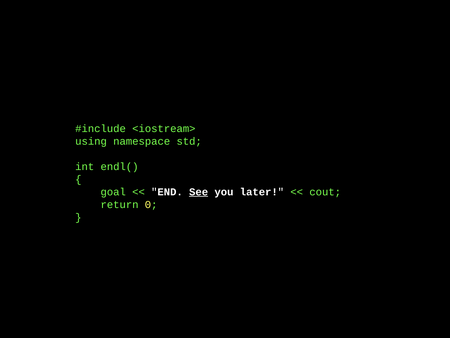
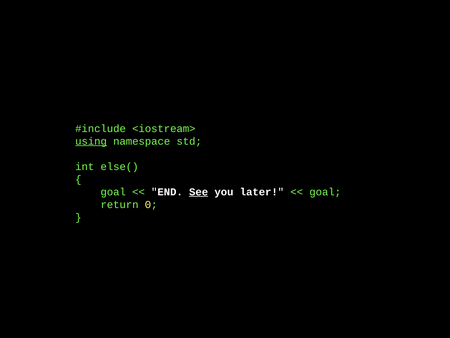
using underline: none -> present
endl(: endl( -> else(
cout at (325, 192): cout -> goal
